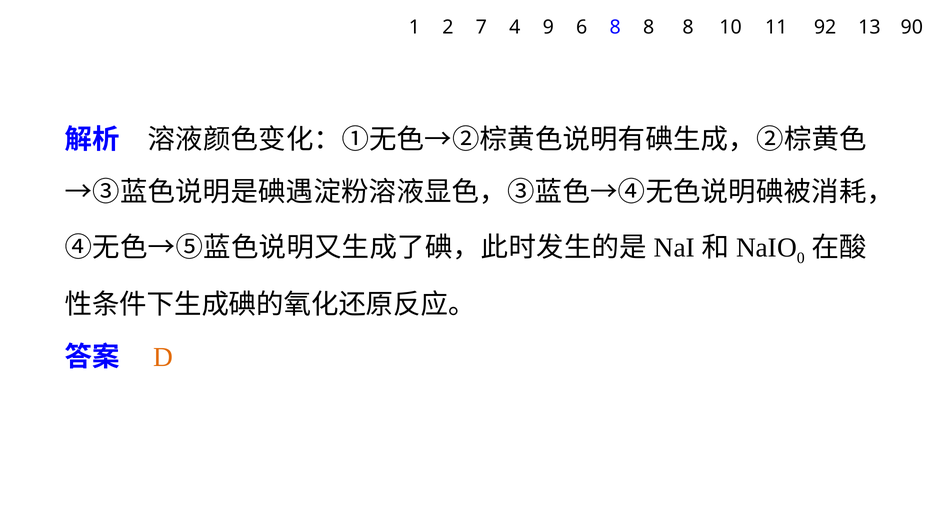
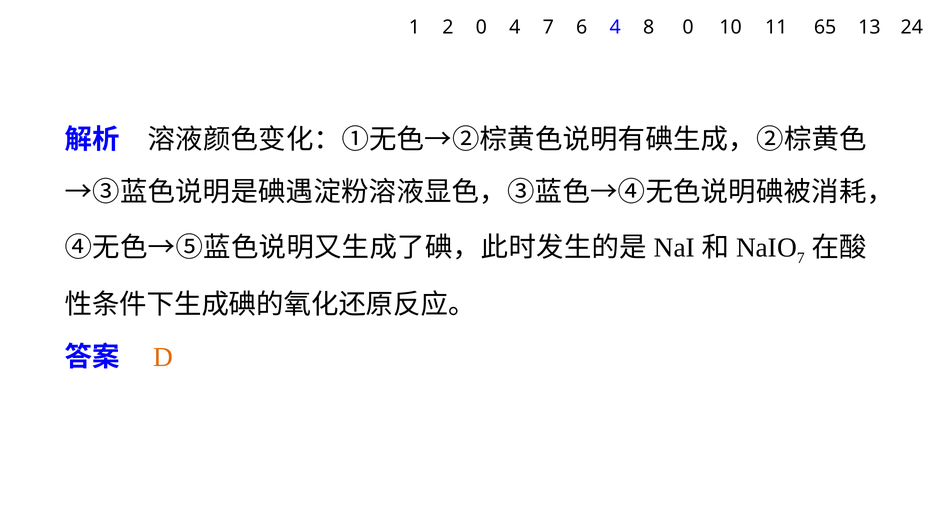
2 7: 7 -> 0
4 9: 9 -> 7
6 8: 8 -> 4
8 at (688, 27): 8 -> 0
92: 92 -> 65
90: 90 -> 24
0 at (801, 258): 0 -> 7
